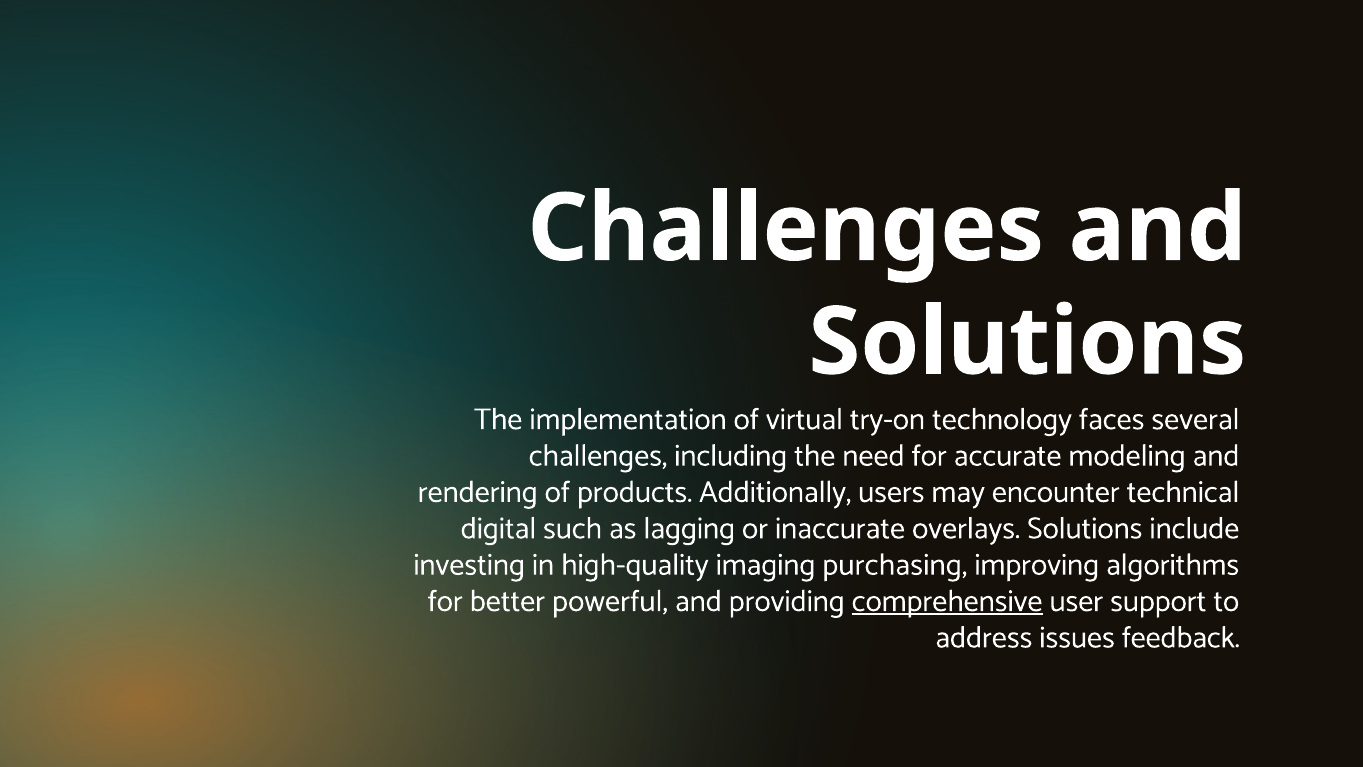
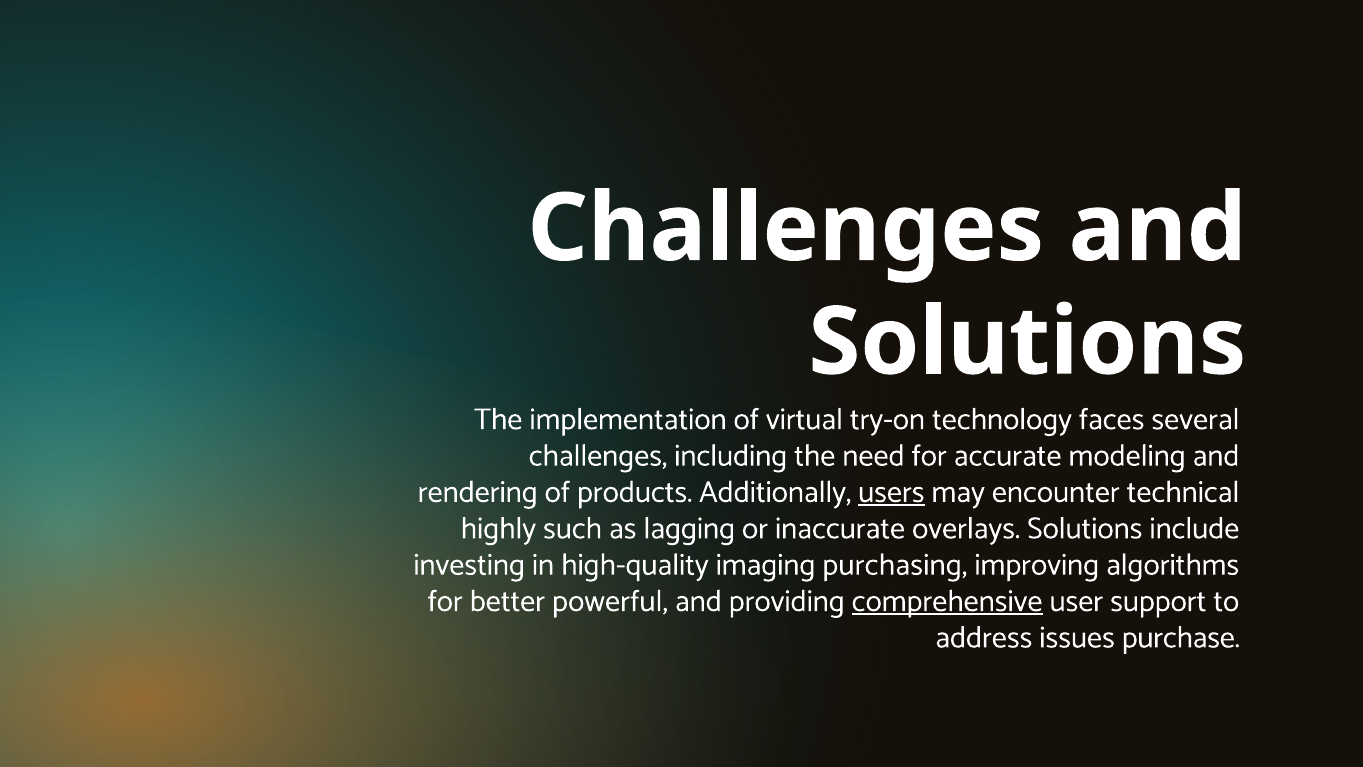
users underline: none -> present
digital: digital -> highly
feedback: feedback -> purchase
